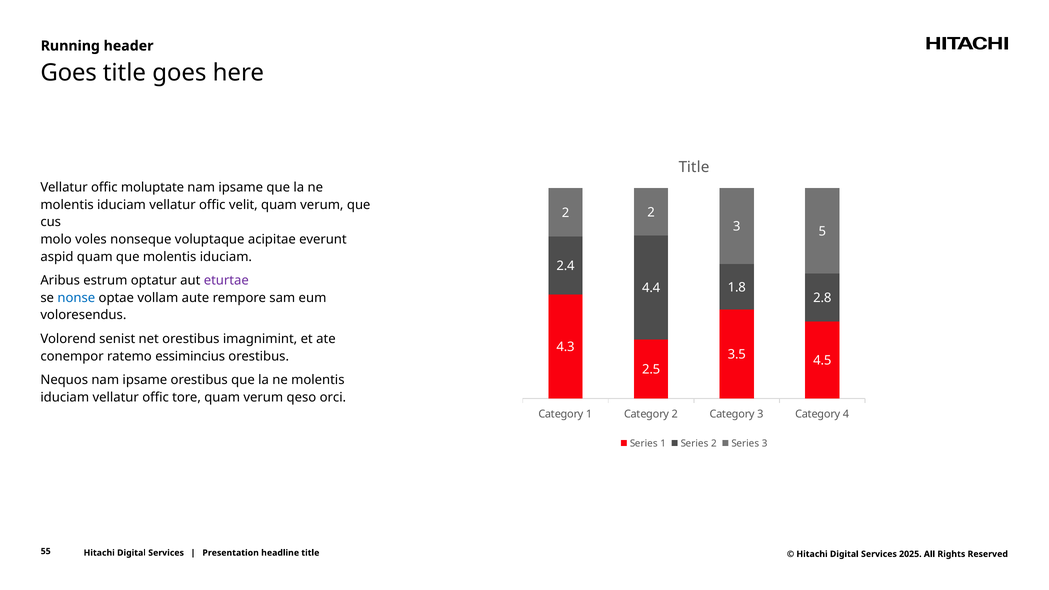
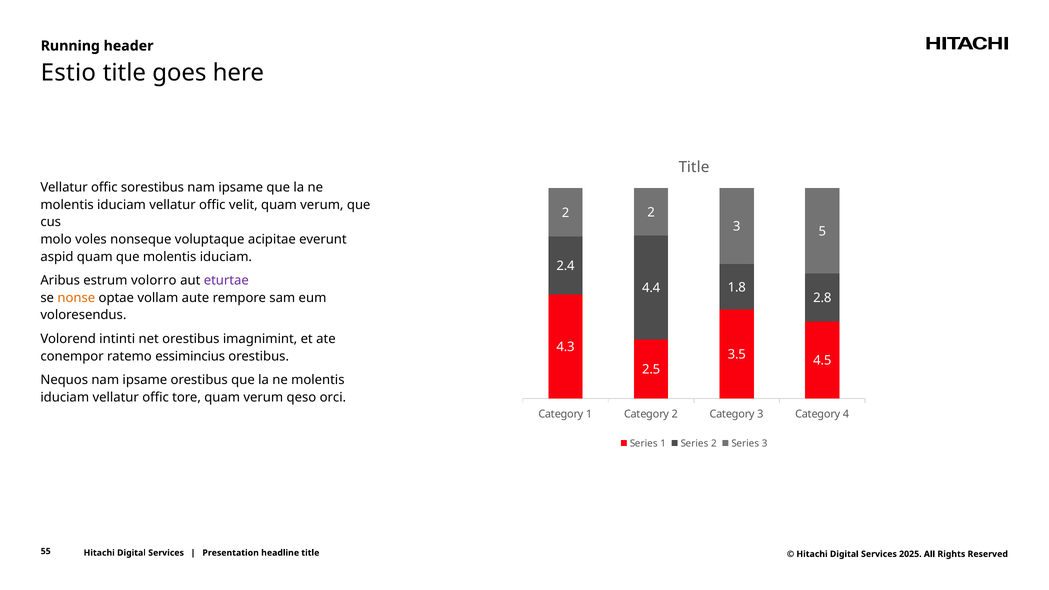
Goes at (69, 73): Goes -> Estio
moluptate: moluptate -> sorestibus
optatur: optatur -> volorro
nonse colour: blue -> orange
senist: senist -> intinti
